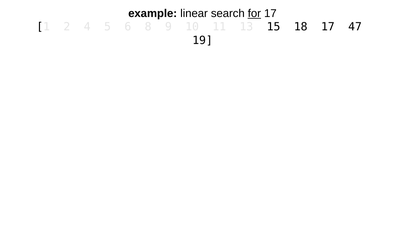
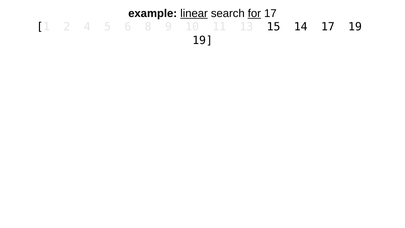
linear underline: none -> present
18: 18 -> 14
17 47: 47 -> 19
